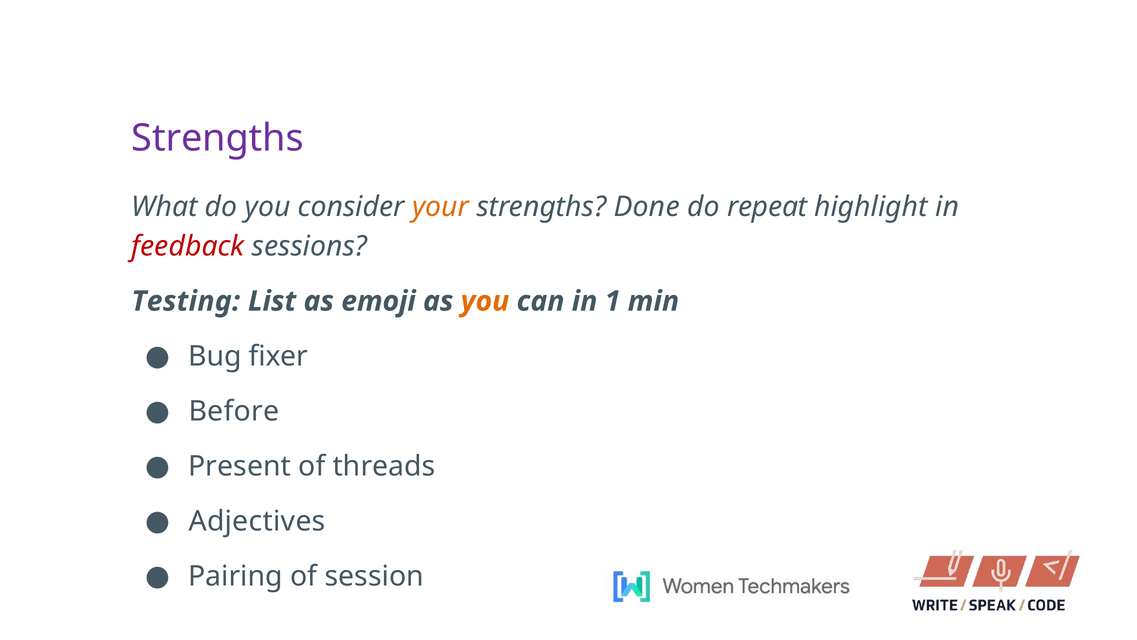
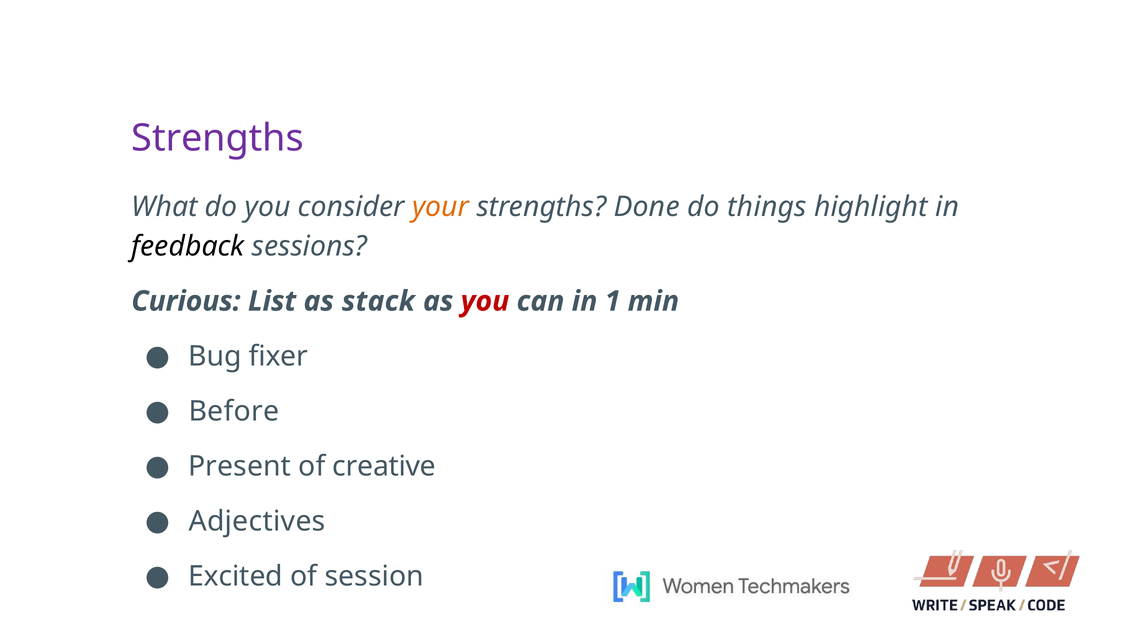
repeat: repeat -> things
feedback colour: red -> black
Testing: Testing -> Curious
emoji: emoji -> stack
you at (485, 301) colour: orange -> red
threads: threads -> creative
Pairing: Pairing -> Excited
